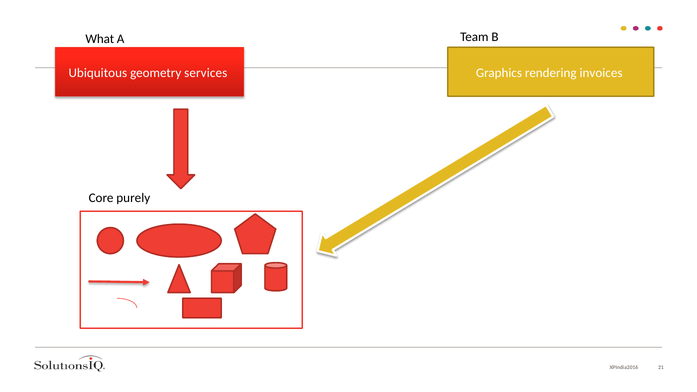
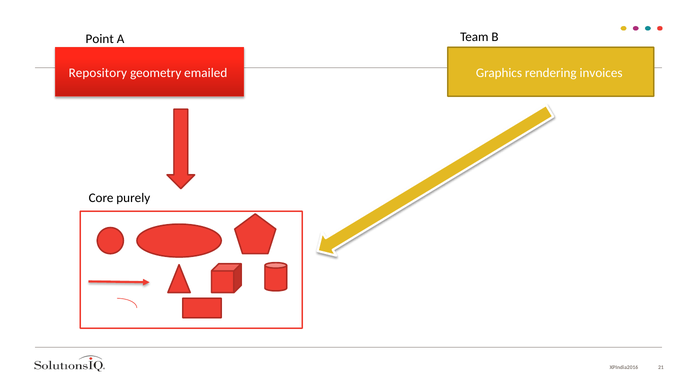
What: What -> Point
Ubiquitous: Ubiquitous -> Repository
services: services -> emailed
